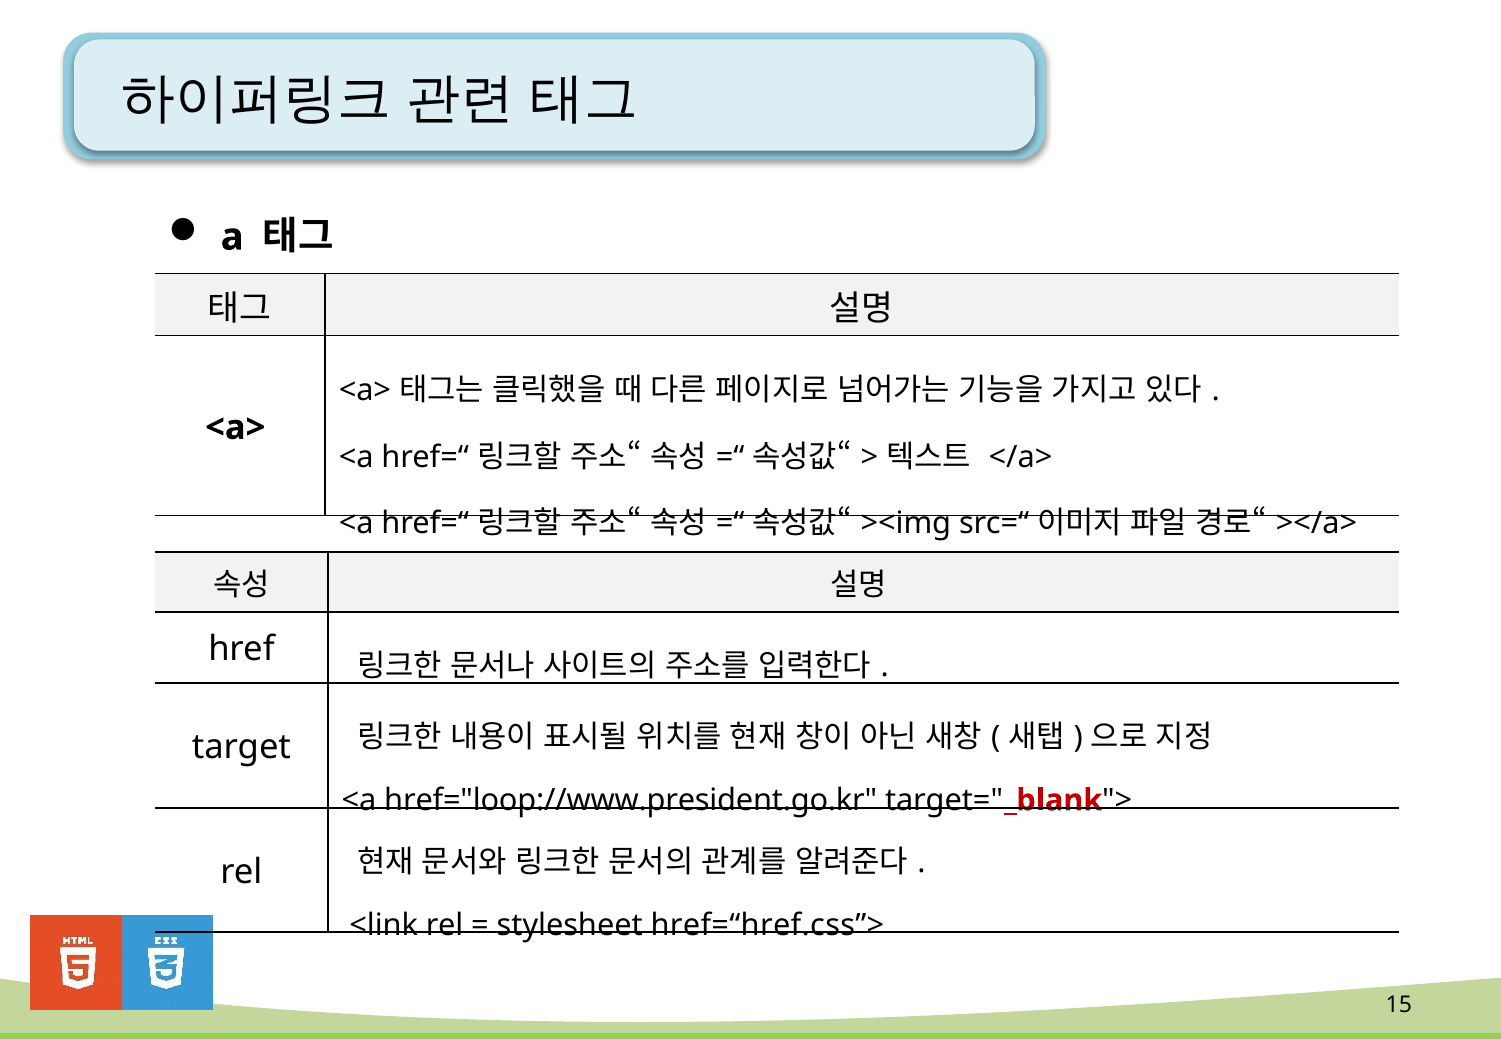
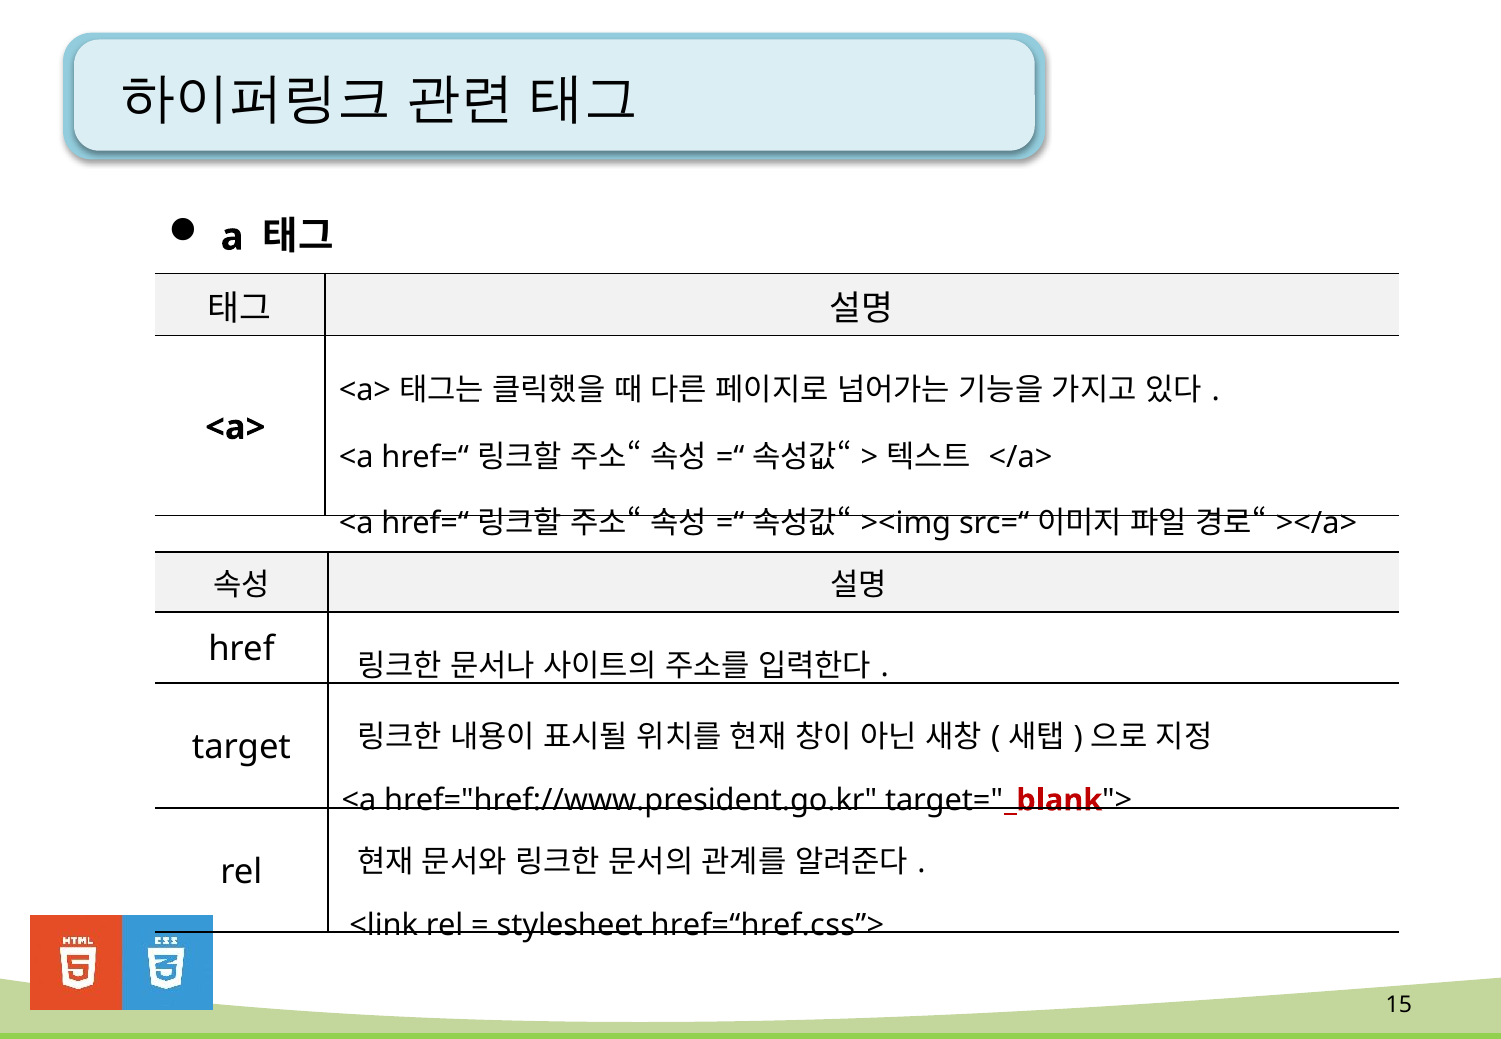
href="loop://www.president.go.kr: href="loop://www.president.go.kr -> href="href://www.president.go.kr
